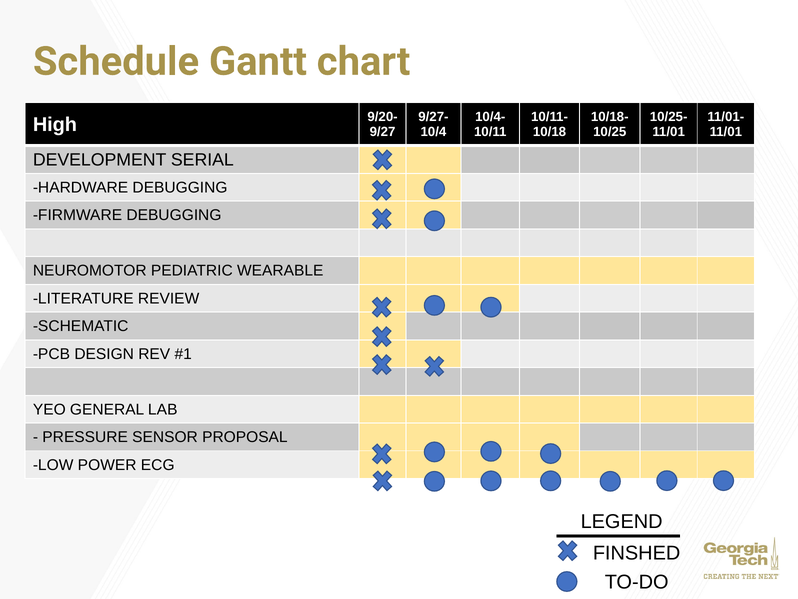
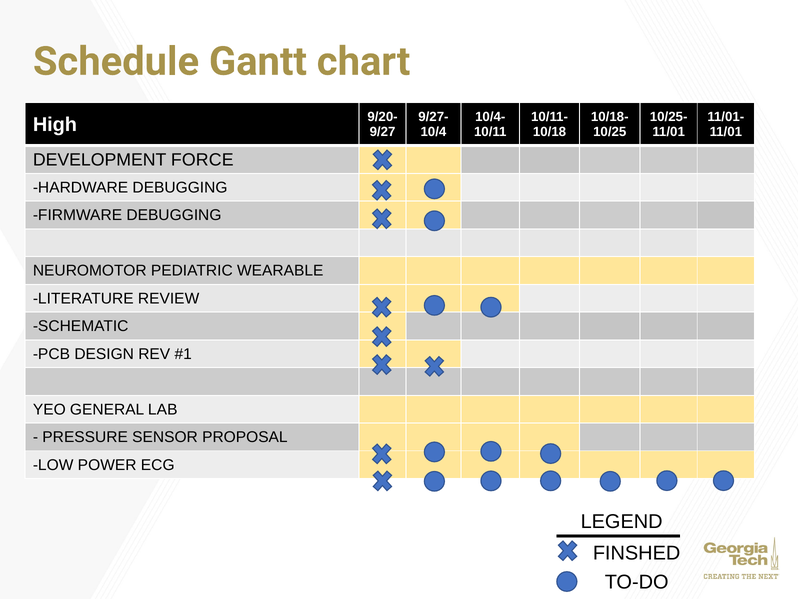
SERIAL: SERIAL -> FORCE
